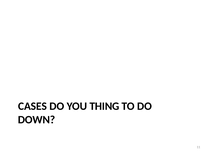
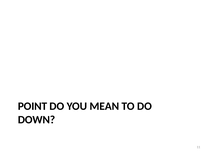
CASES: CASES -> POINT
THING: THING -> MEAN
